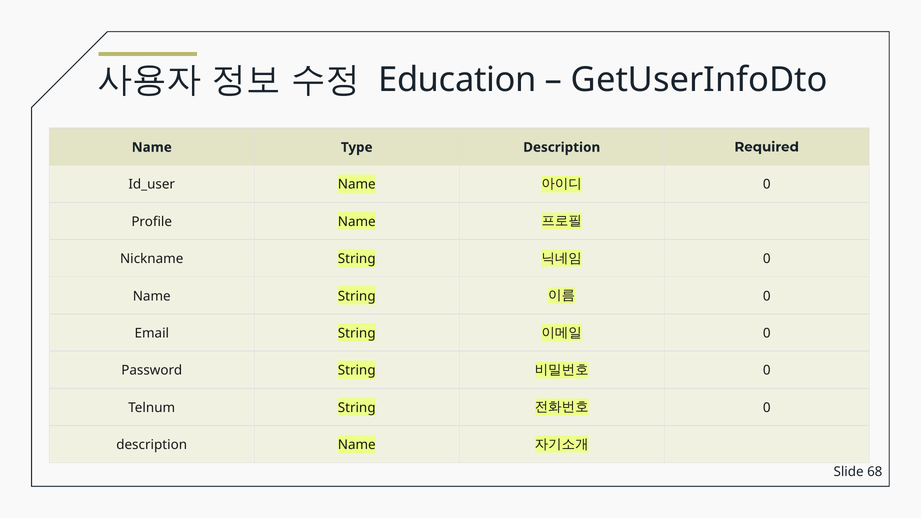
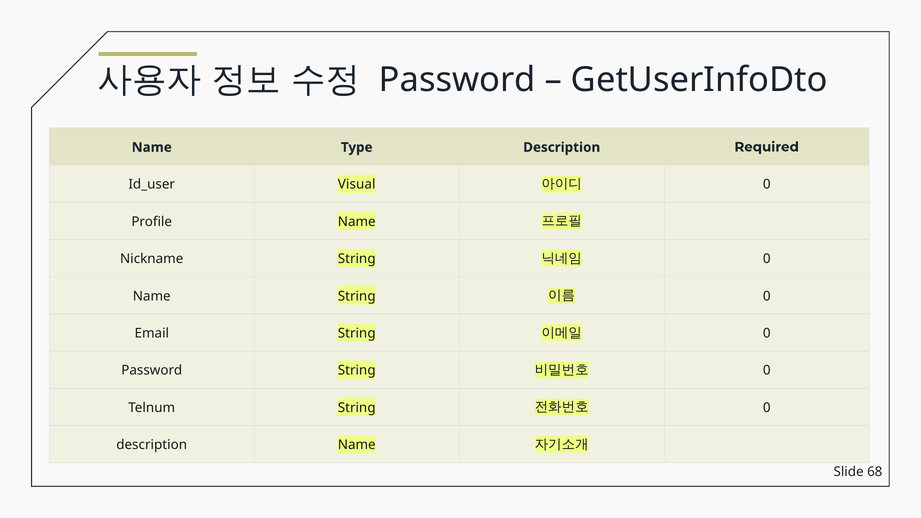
Education at (457, 80): Education -> Password
Name at (357, 185): Name -> Visual
